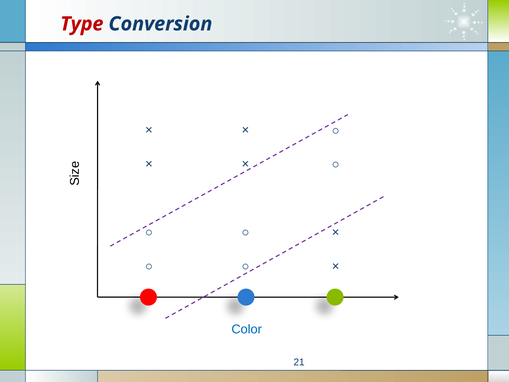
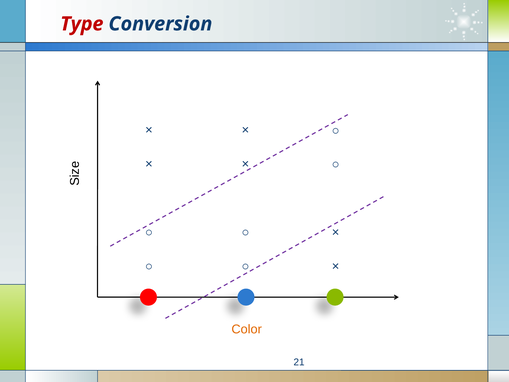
Color colour: blue -> orange
